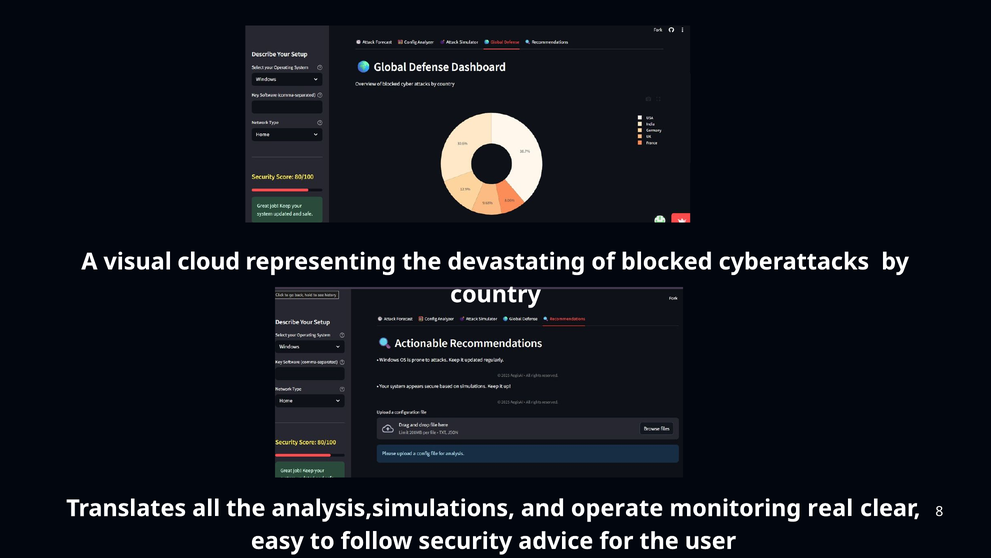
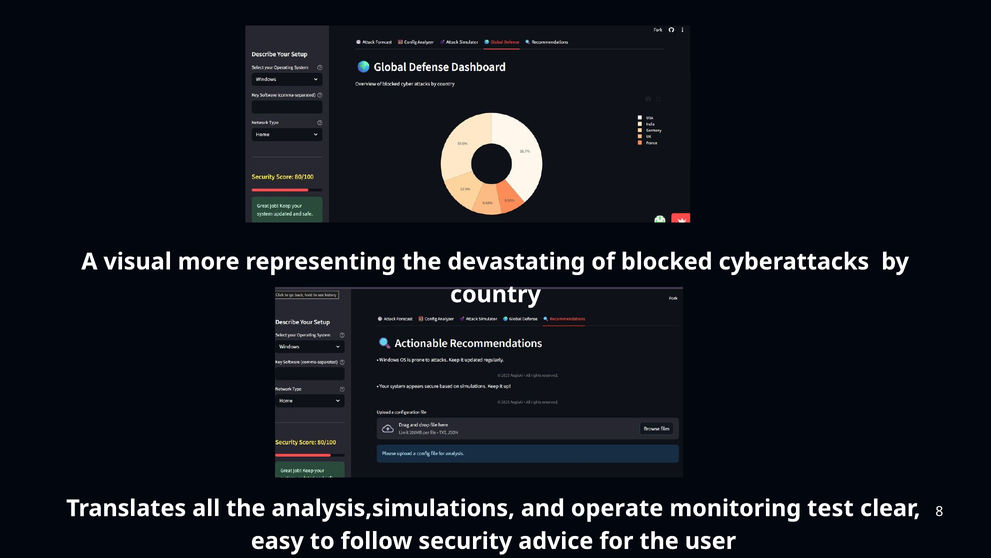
cloud: cloud -> more
real: real -> test
